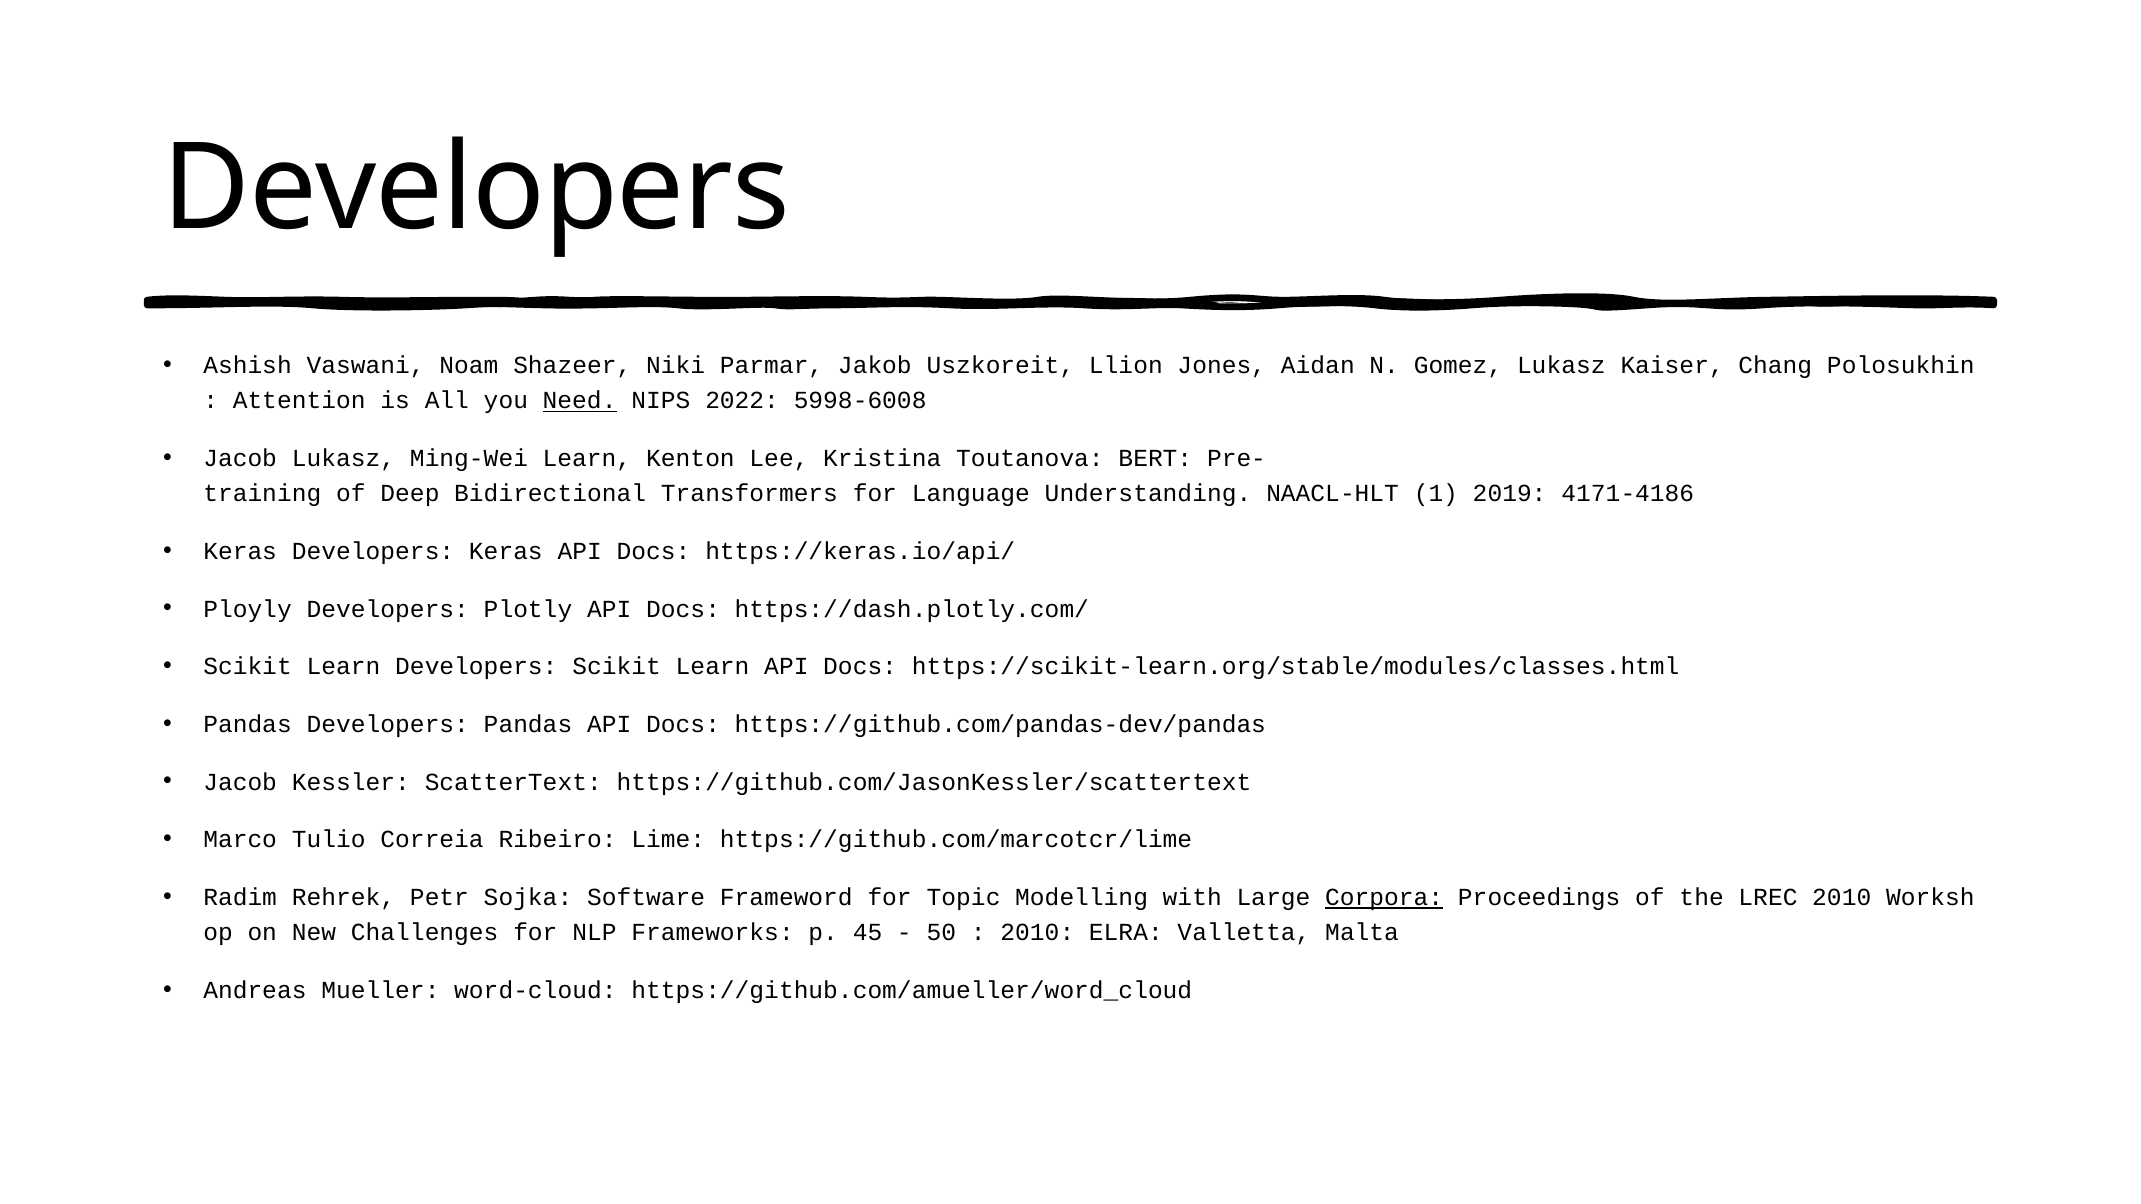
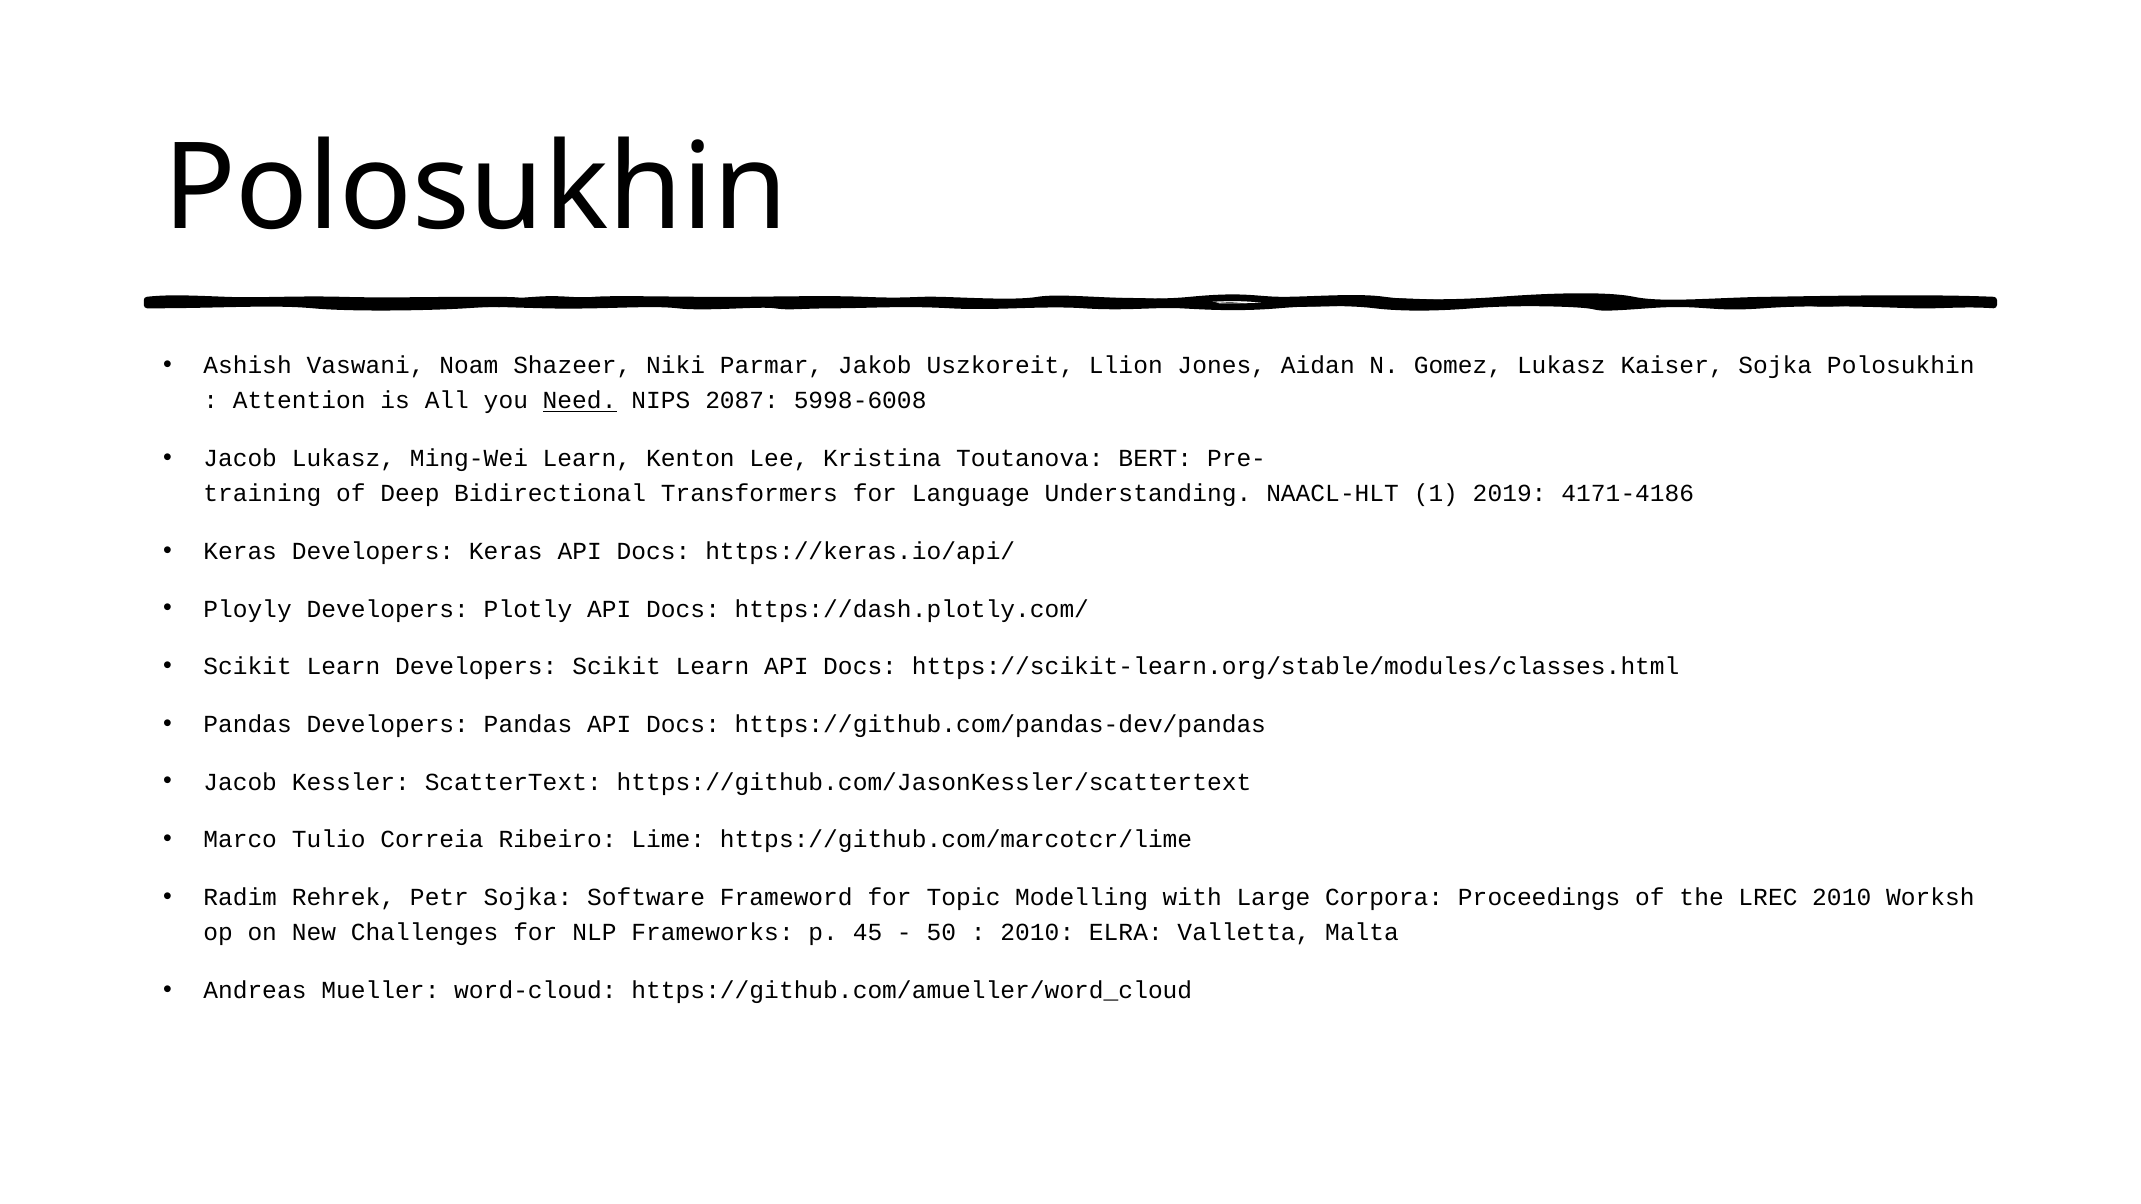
Developers at (476, 189): Developers -> Polosukhin
Kaiser Chang: Chang -> Sojka
2022: 2022 -> 2087
Corpora underline: present -> none
